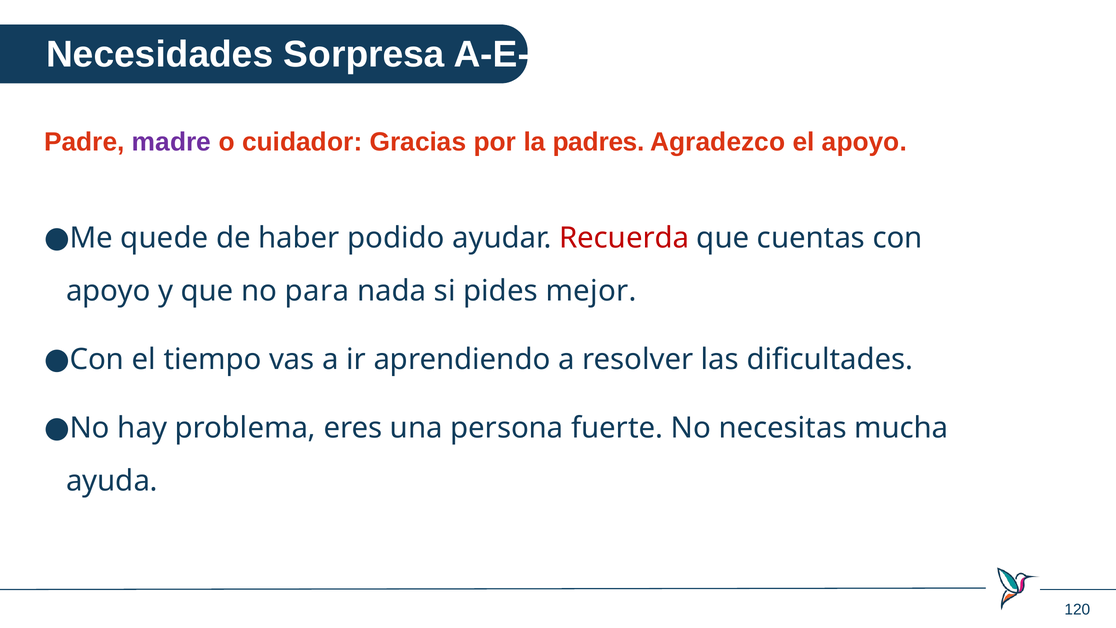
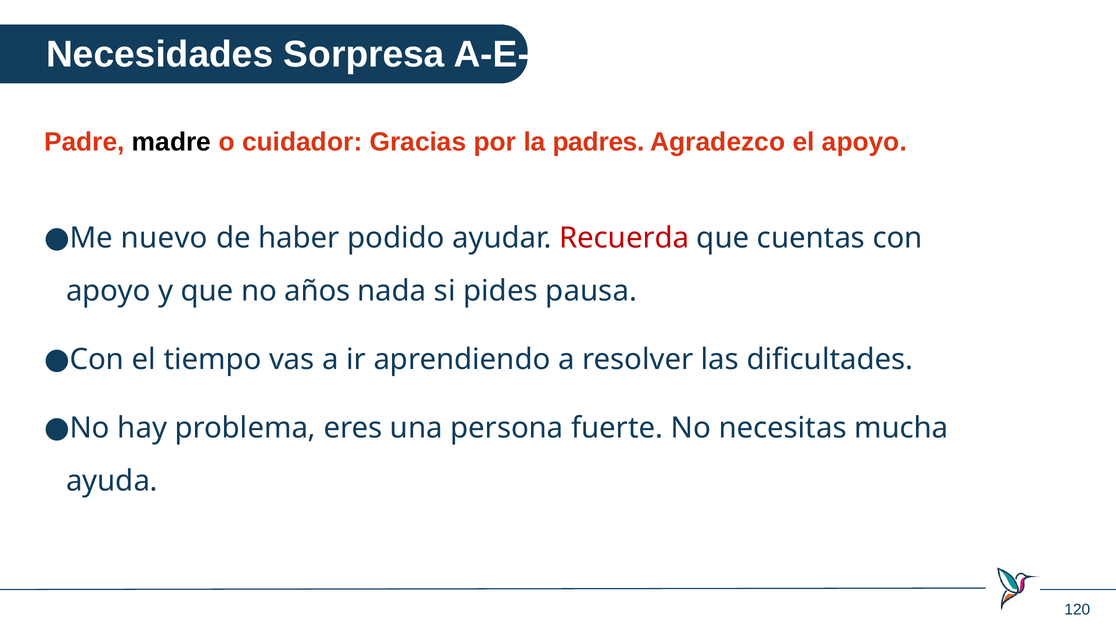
madre colour: purple -> black
quede: quede -> nuevo
para: para -> años
mejor: mejor -> pausa
